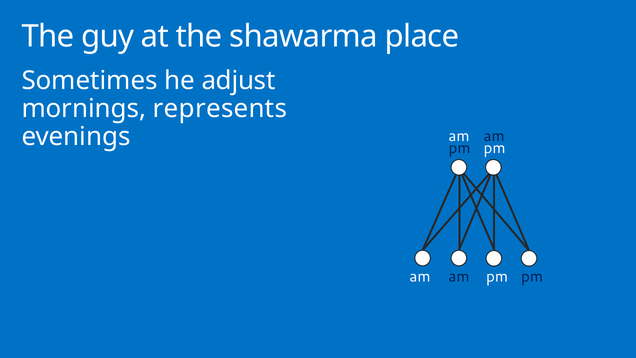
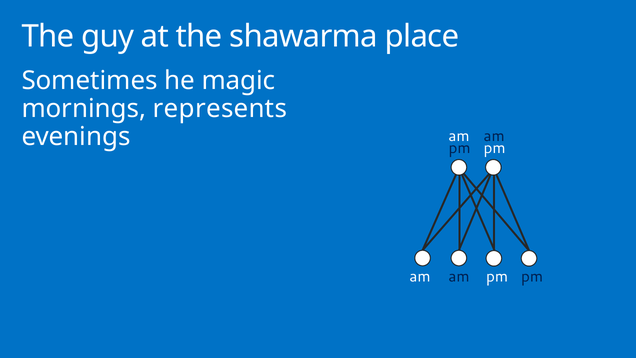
adjust: adjust -> magic
